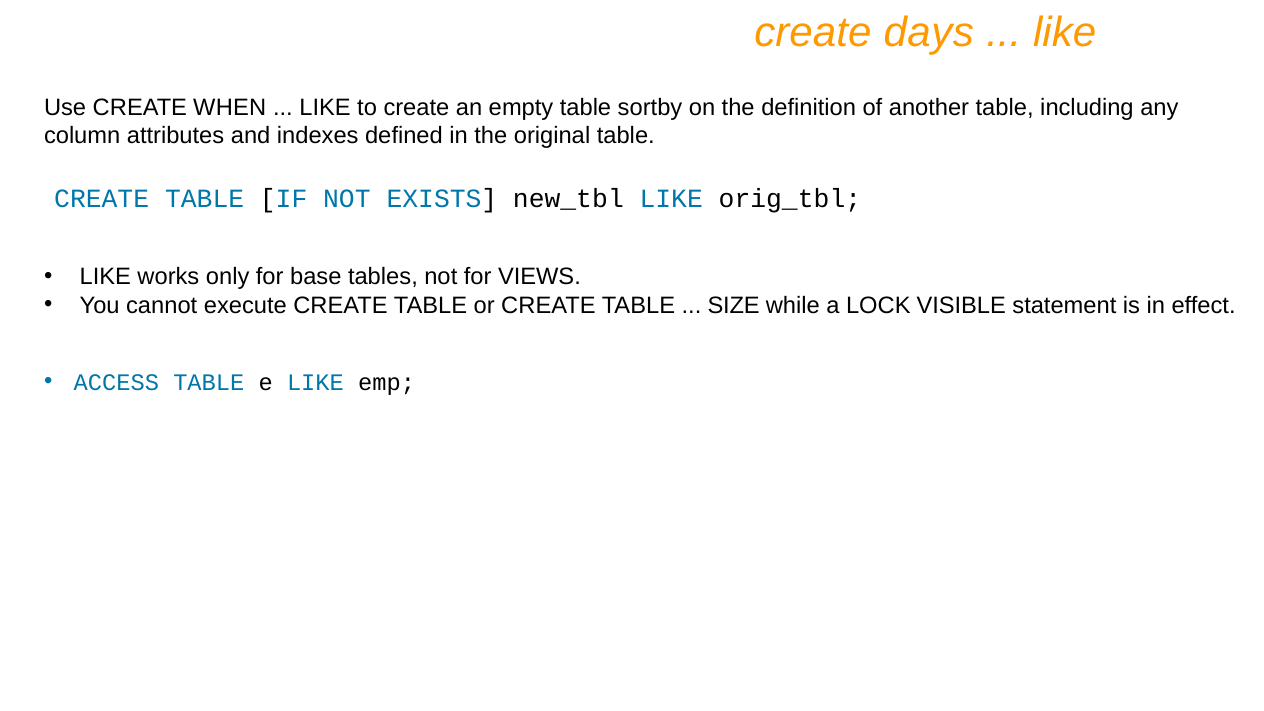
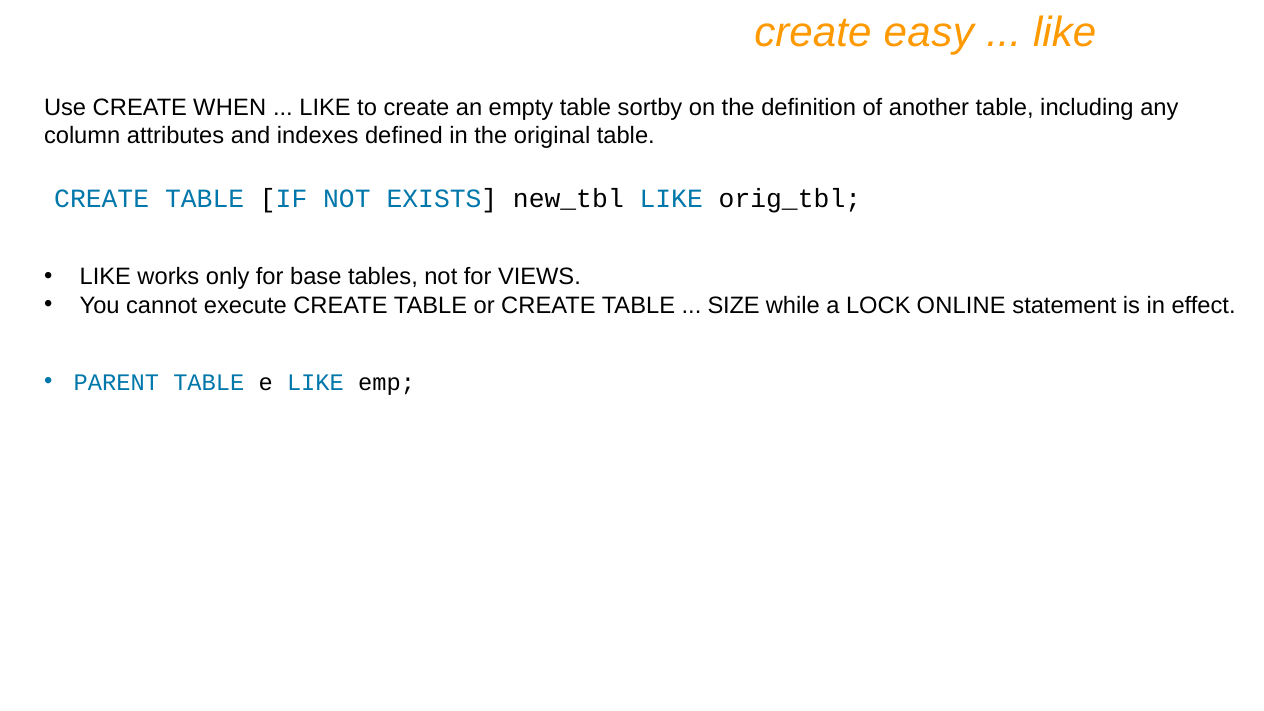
days: days -> easy
VISIBLE: VISIBLE -> ONLINE
ACCESS: ACCESS -> PARENT
